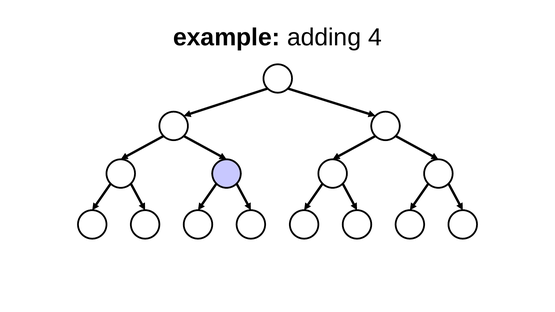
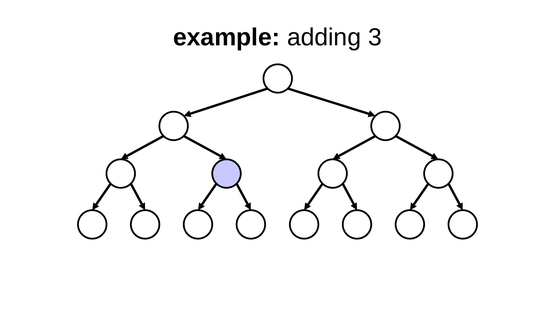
adding 4: 4 -> 3
